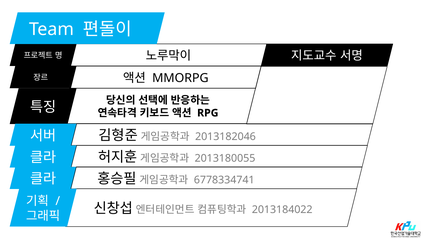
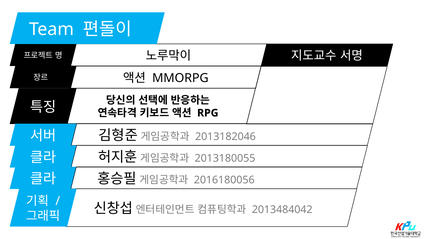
6778334741: 6778334741 -> 2016180056
2013184022: 2013184022 -> 2013484042
